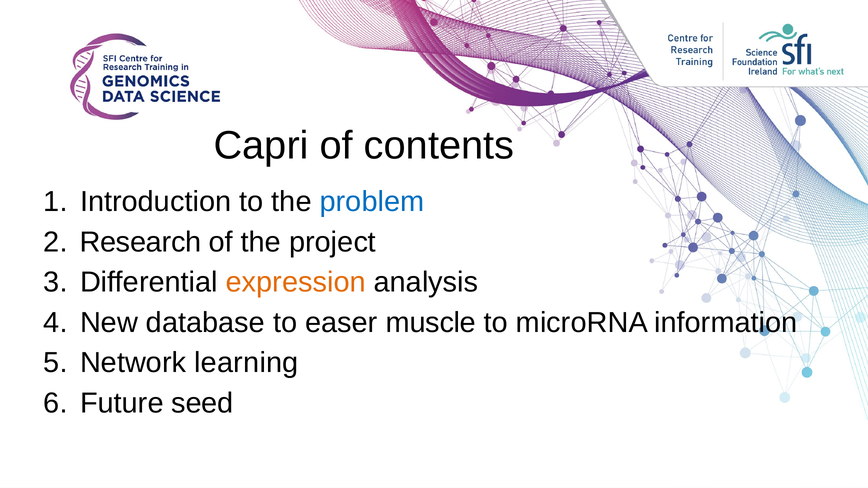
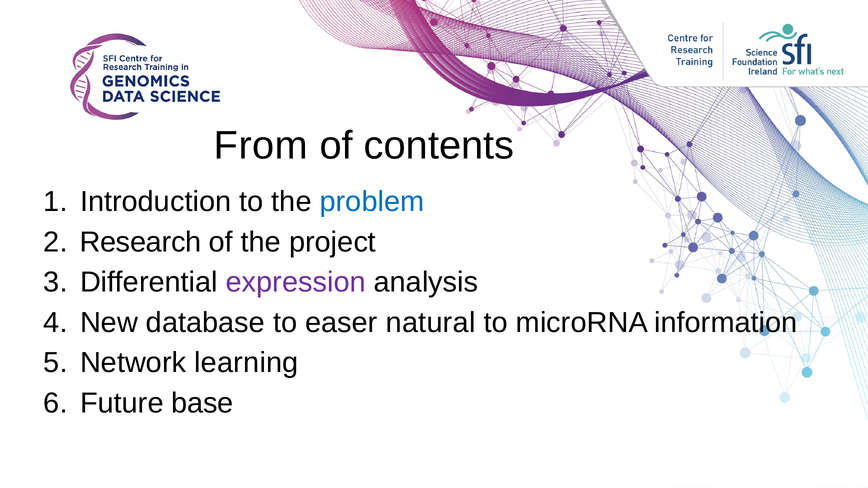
Capri: Capri -> From
expression colour: orange -> purple
muscle: muscle -> natural
seed: seed -> base
